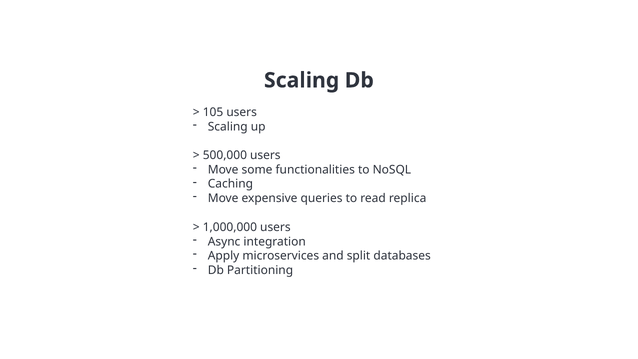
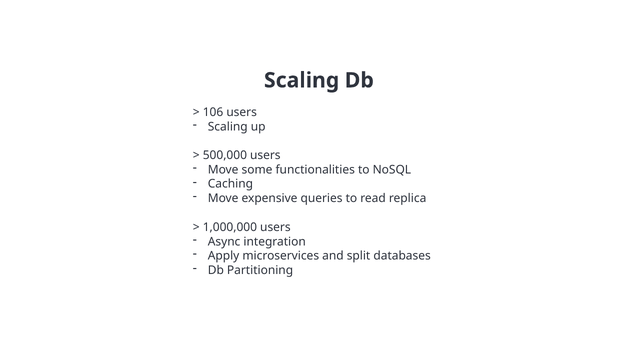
105: 105 -> 106
